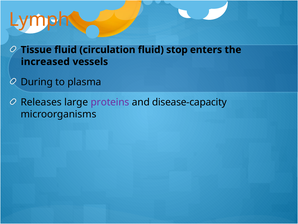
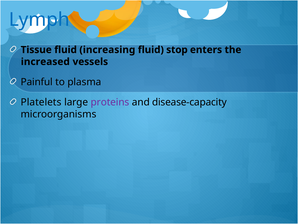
Lymph colour: orange -> blue
circulation: circulation -> increasing
During: During -> Painful
Releases: Releases -> Platelets
